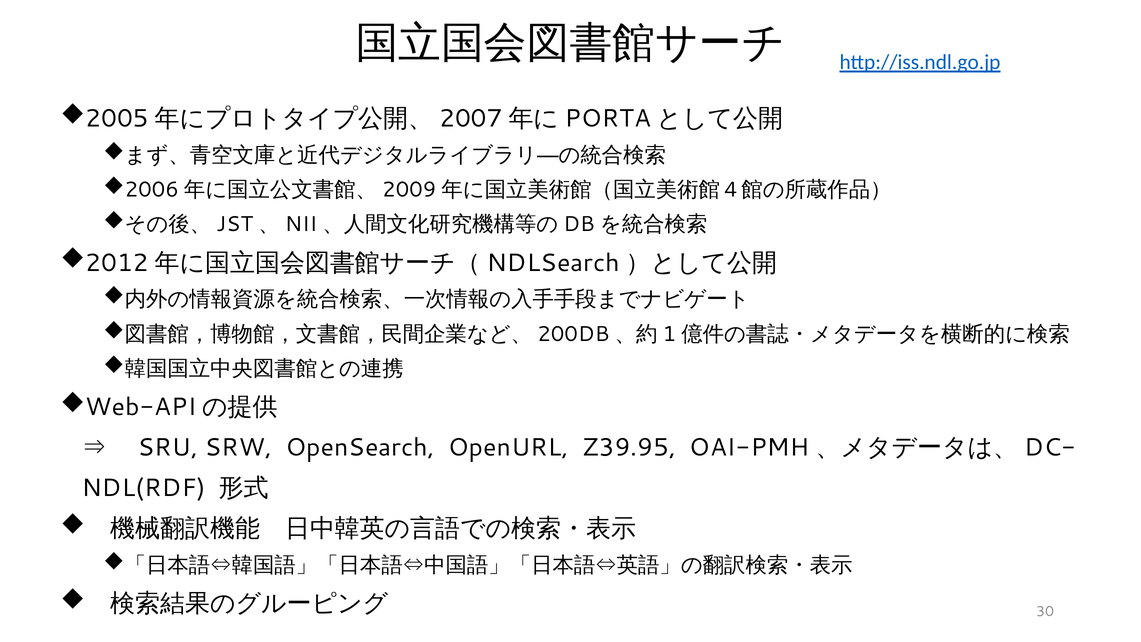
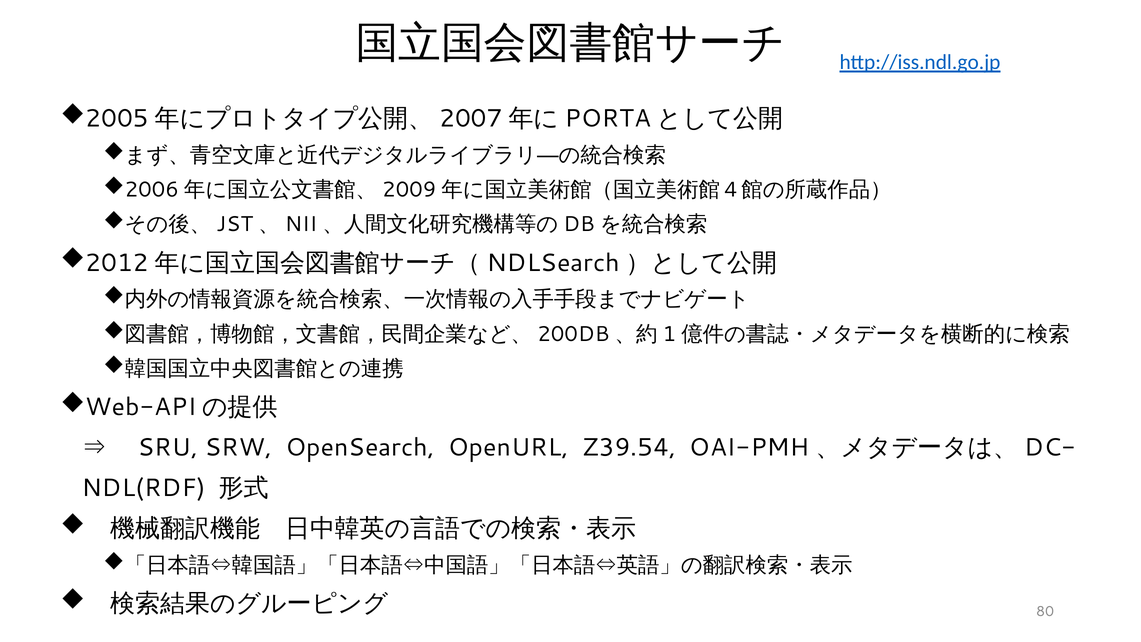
Z39.95: Z39.95 -> Z39.54
30: 30 -> 80
